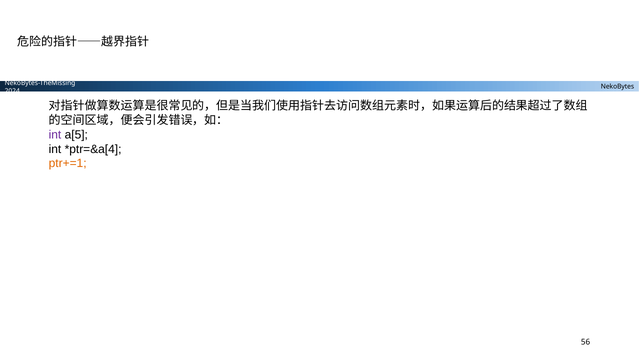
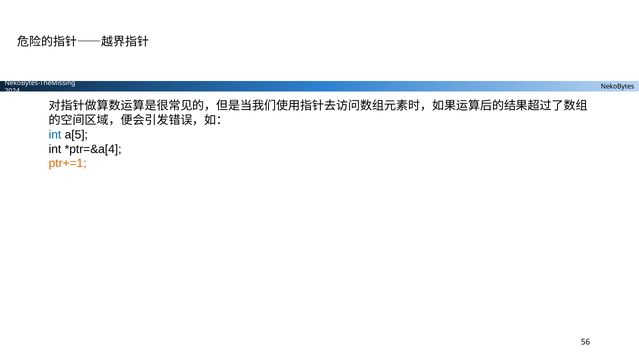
int at (55, 135) colour: purple -> blue
